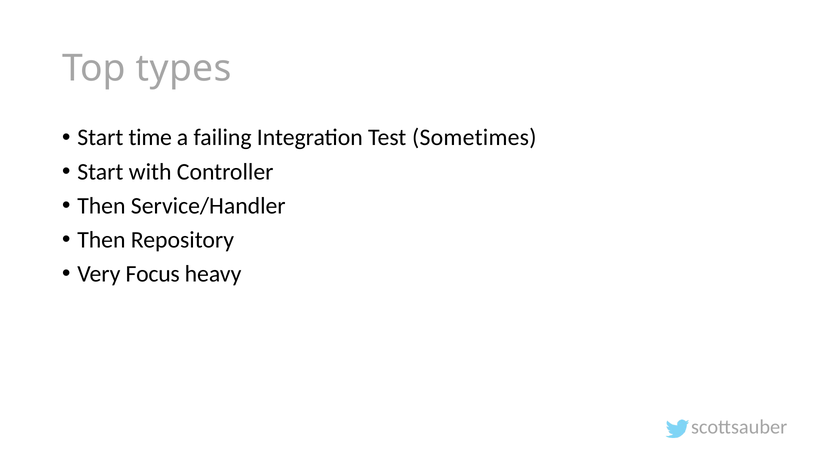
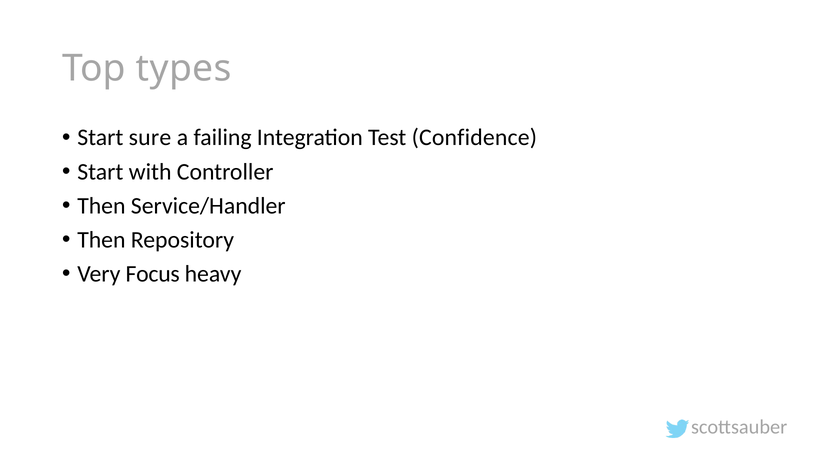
time: time -> sure
Sometimes: Sometimes -> Confidence
